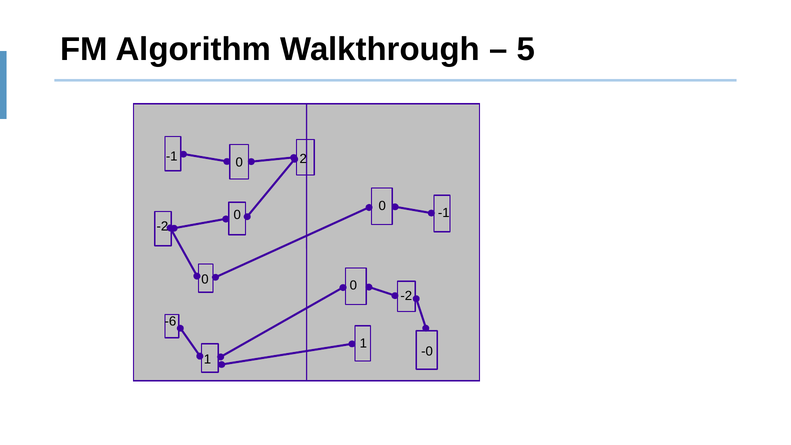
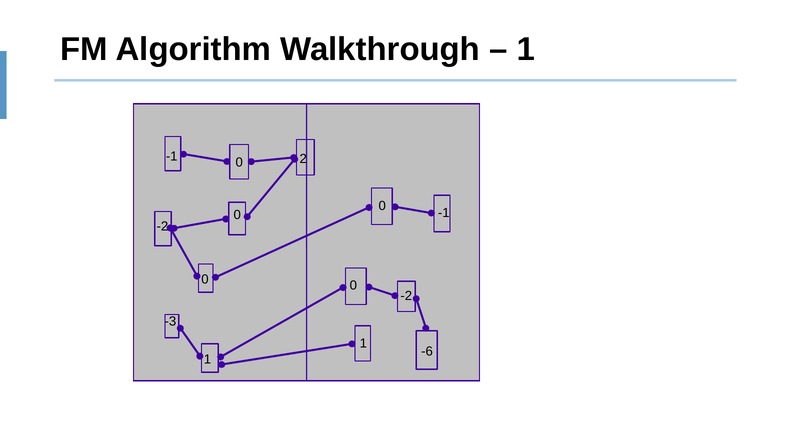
5 at (526, 49): 5 -> 1
-6: -6 -> -3
-0: -0 -> -6
